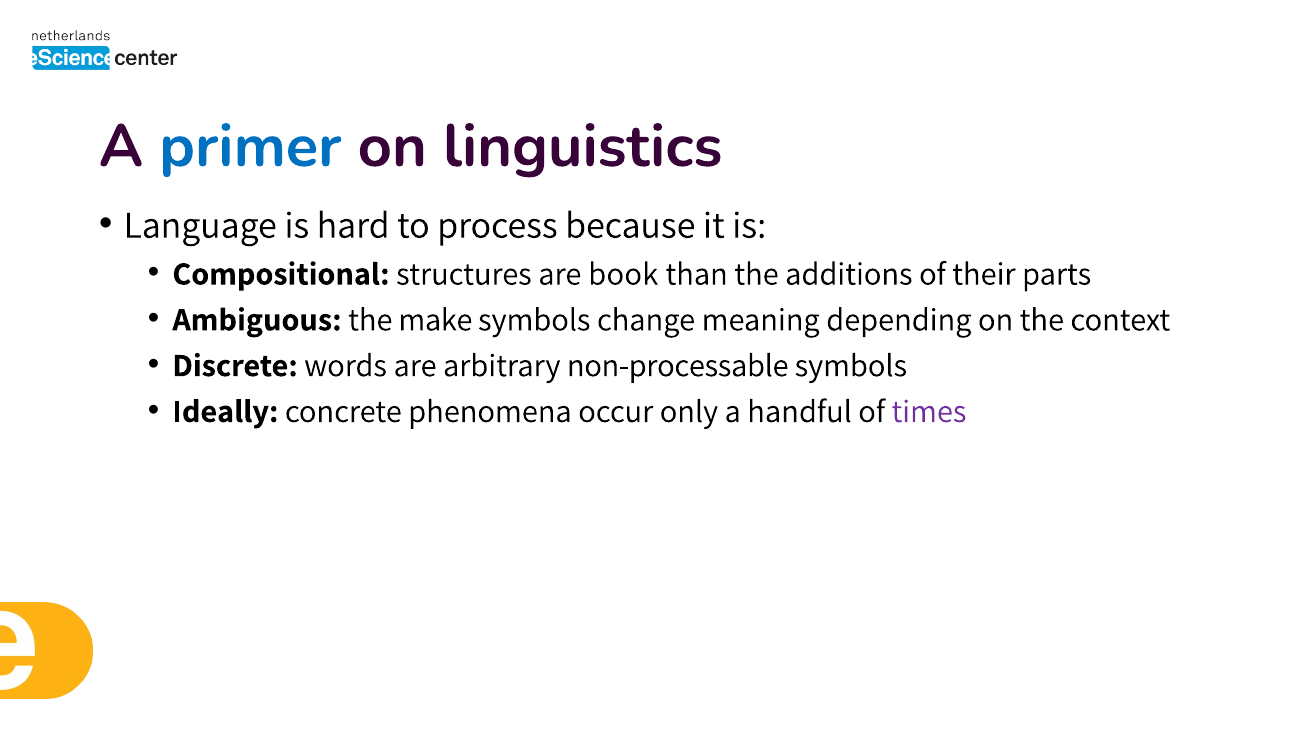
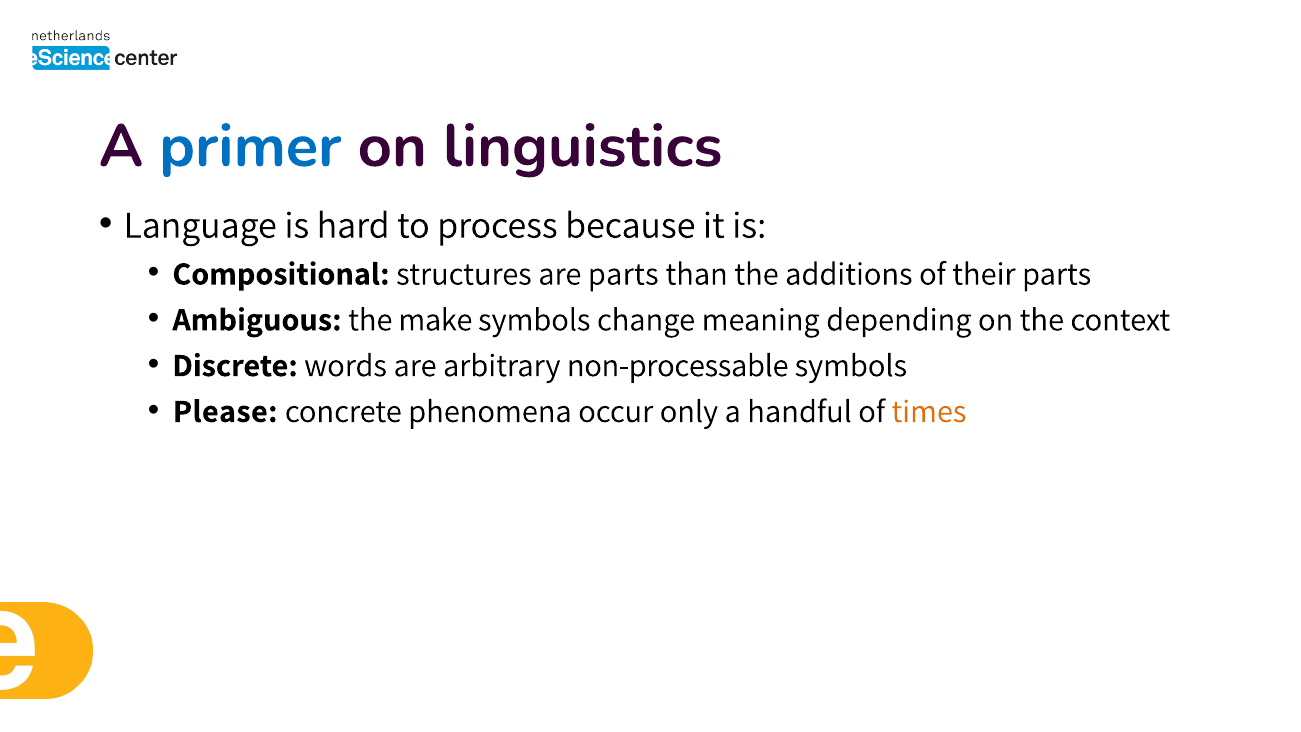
are book: book -> parts
Ideally: Ideally -> Please
times colour: purple -> orange
